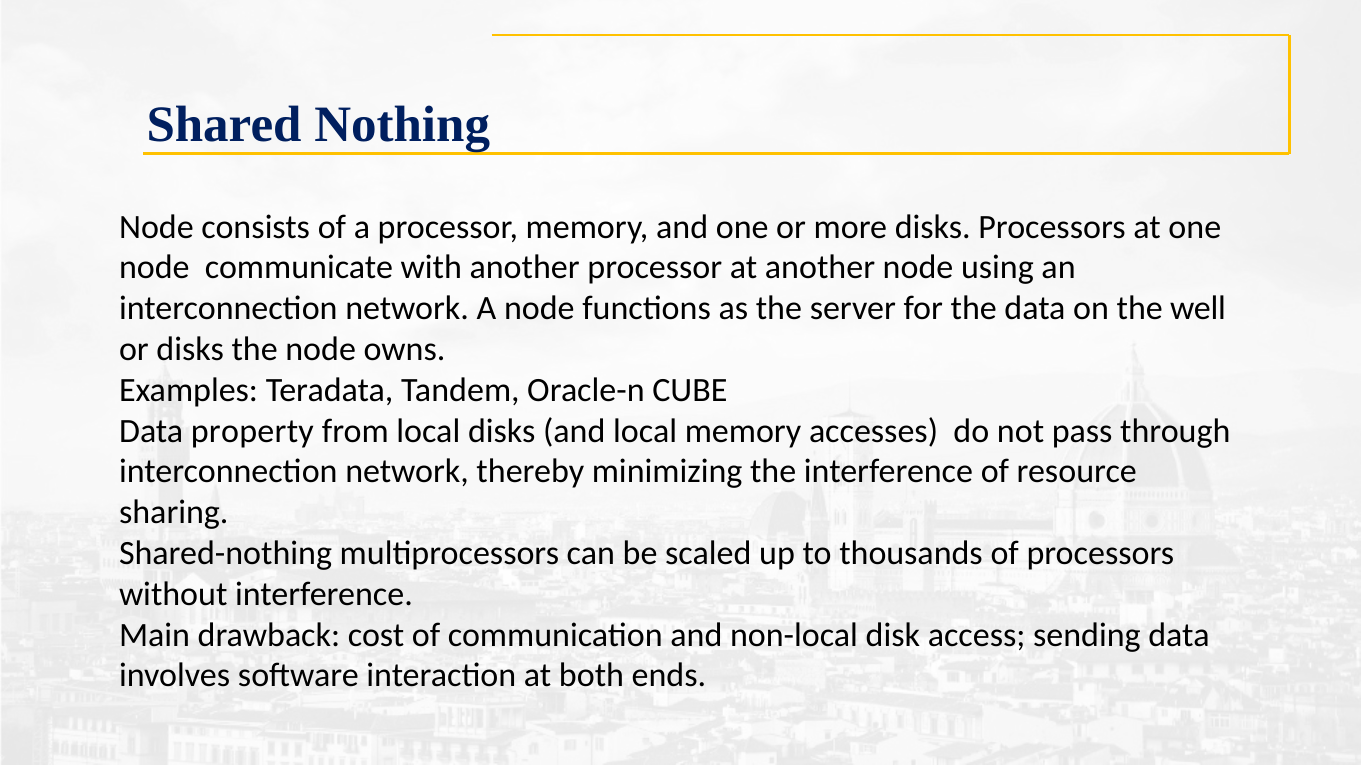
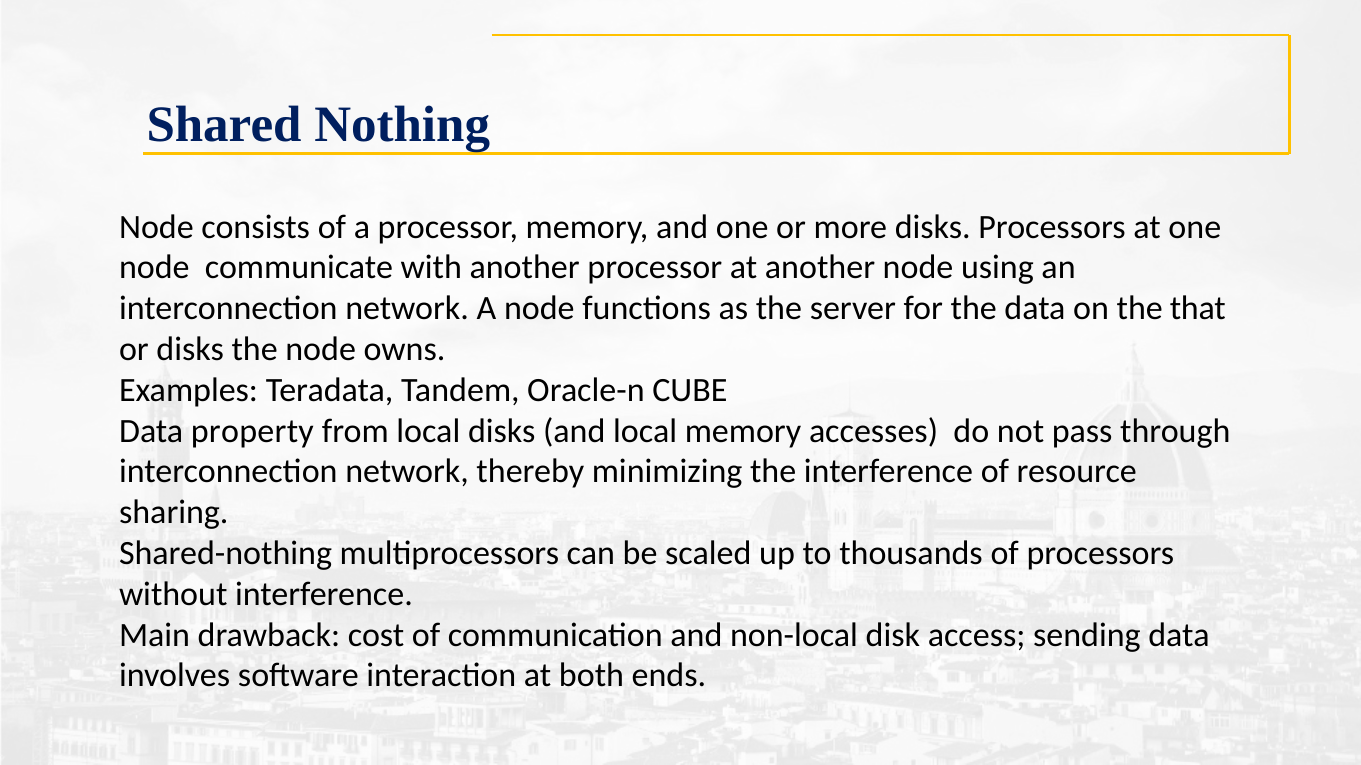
well: well -> that
